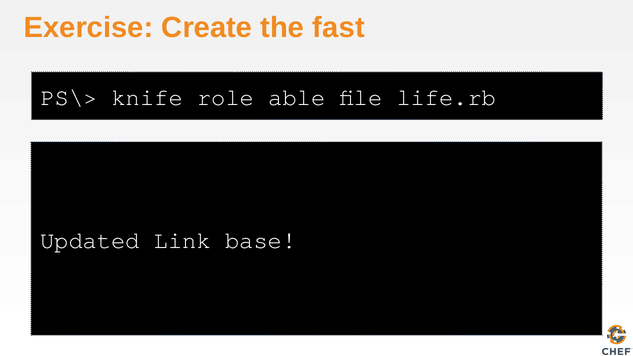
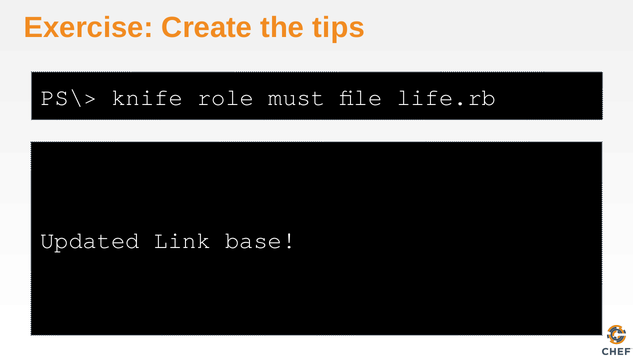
fast: fast -> tips
able: able -> must
